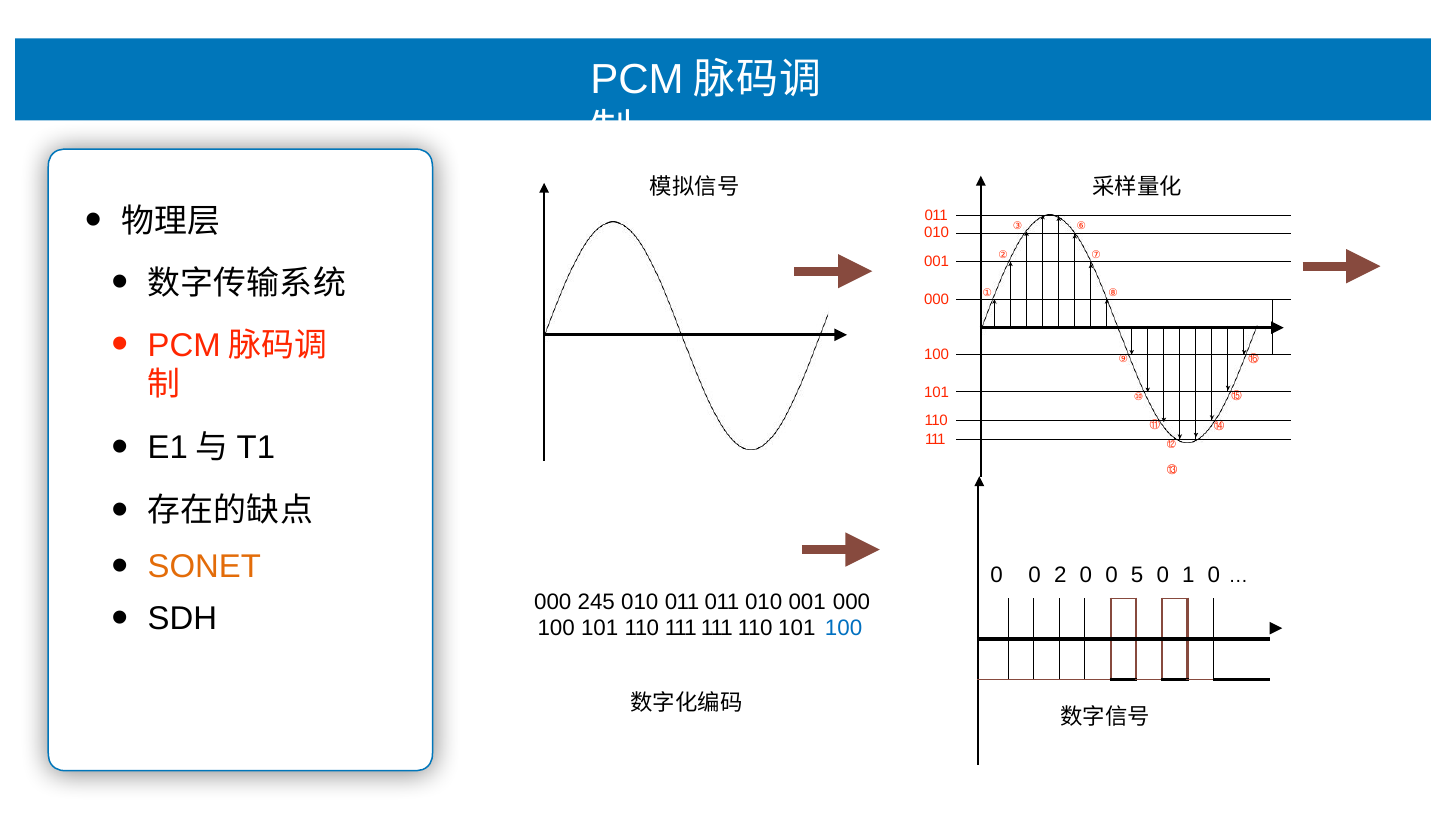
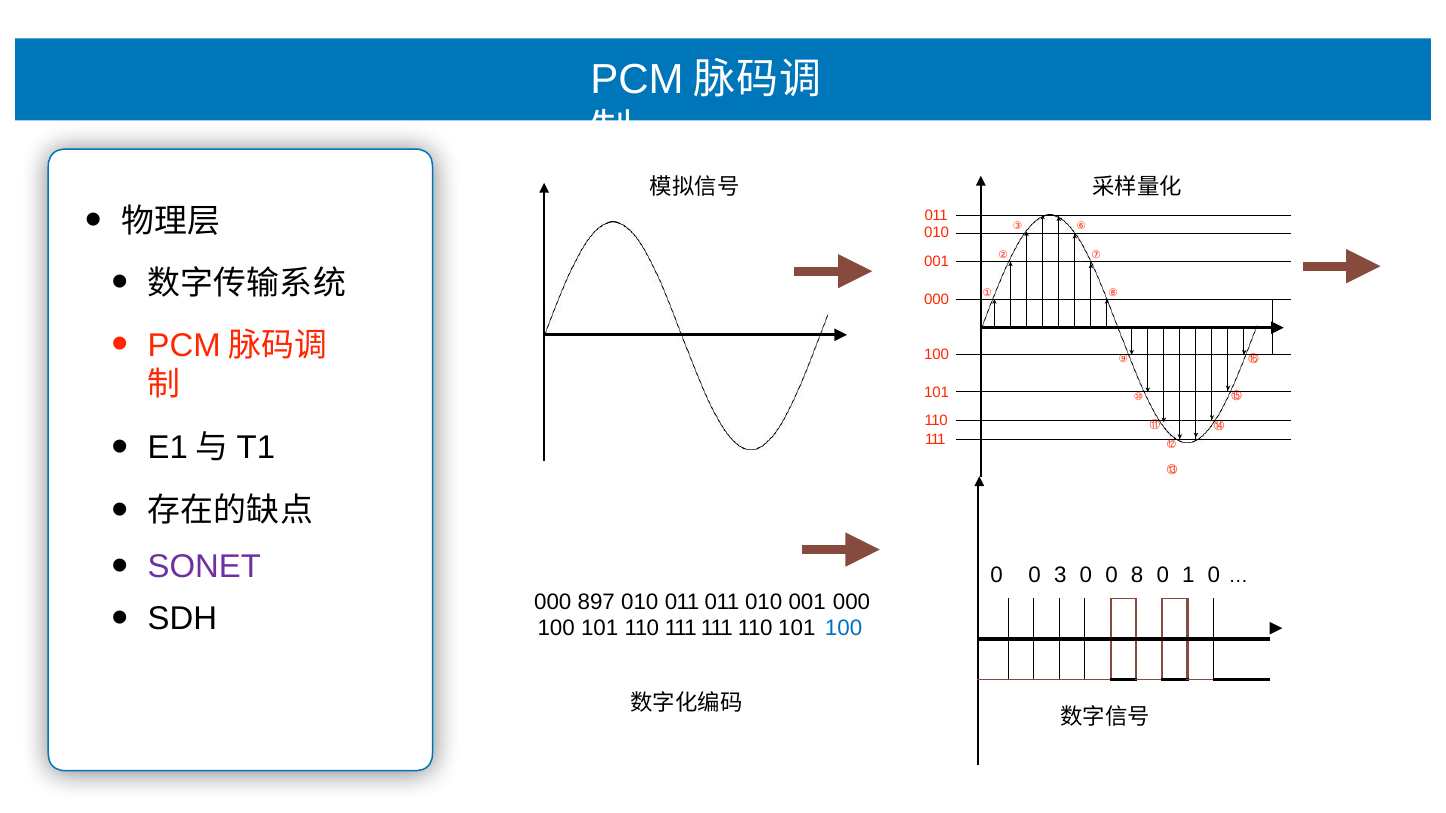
SONET colour: orange -> purple
2: 2 -> 3
5: 5 -> 8
245: 245 -> 897
